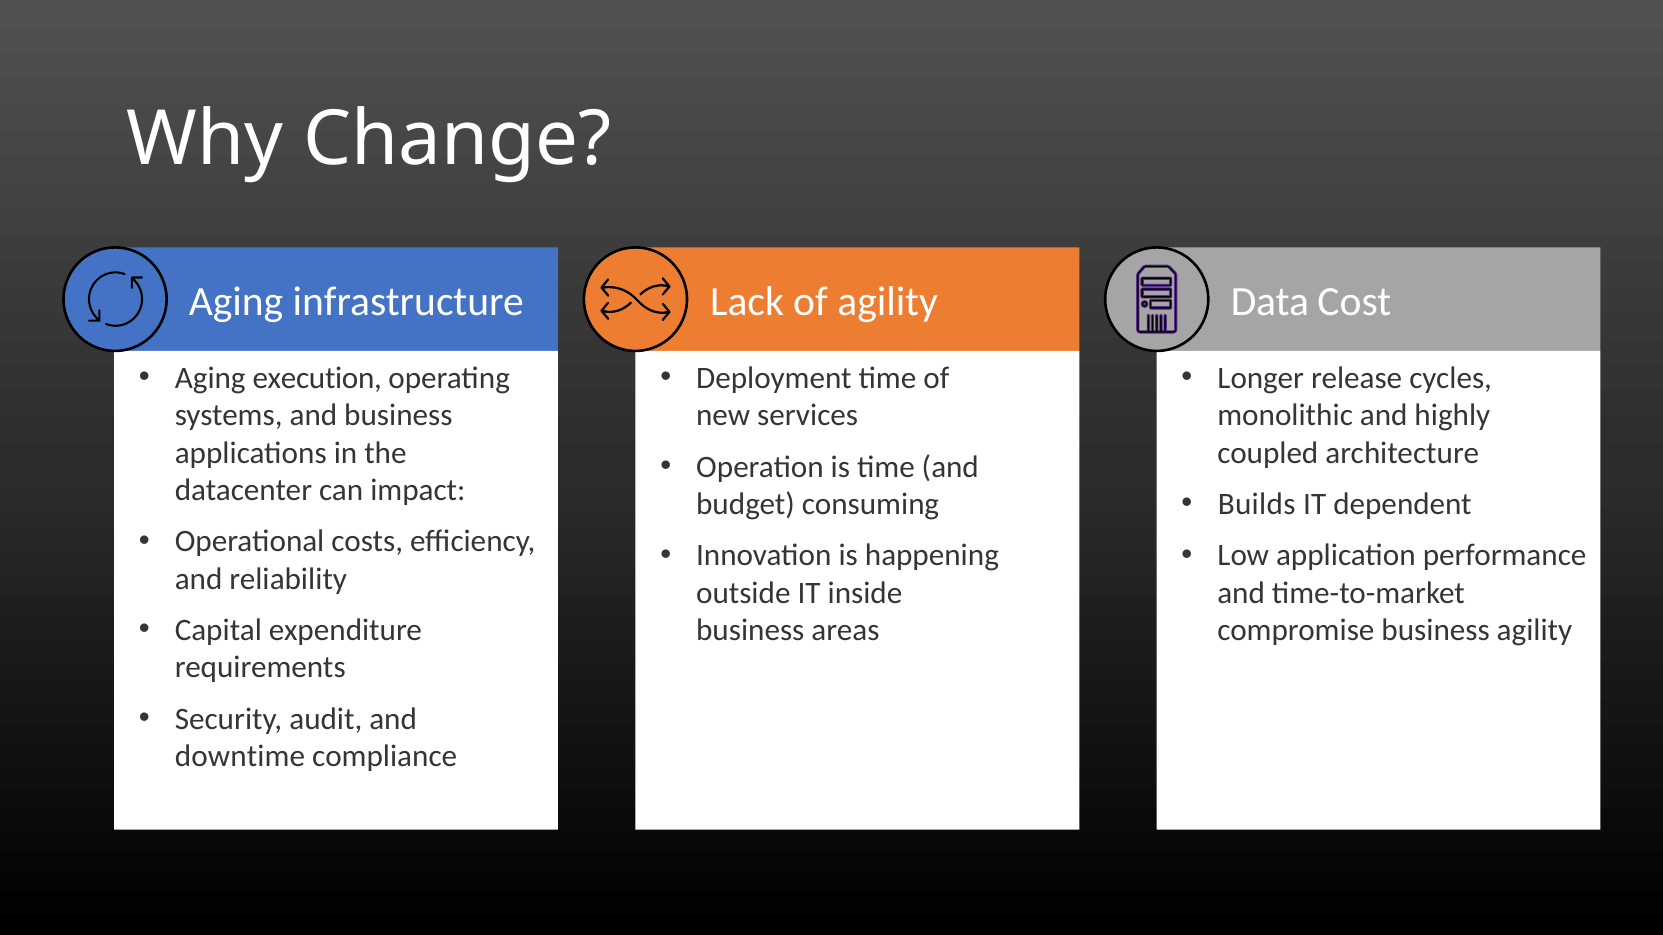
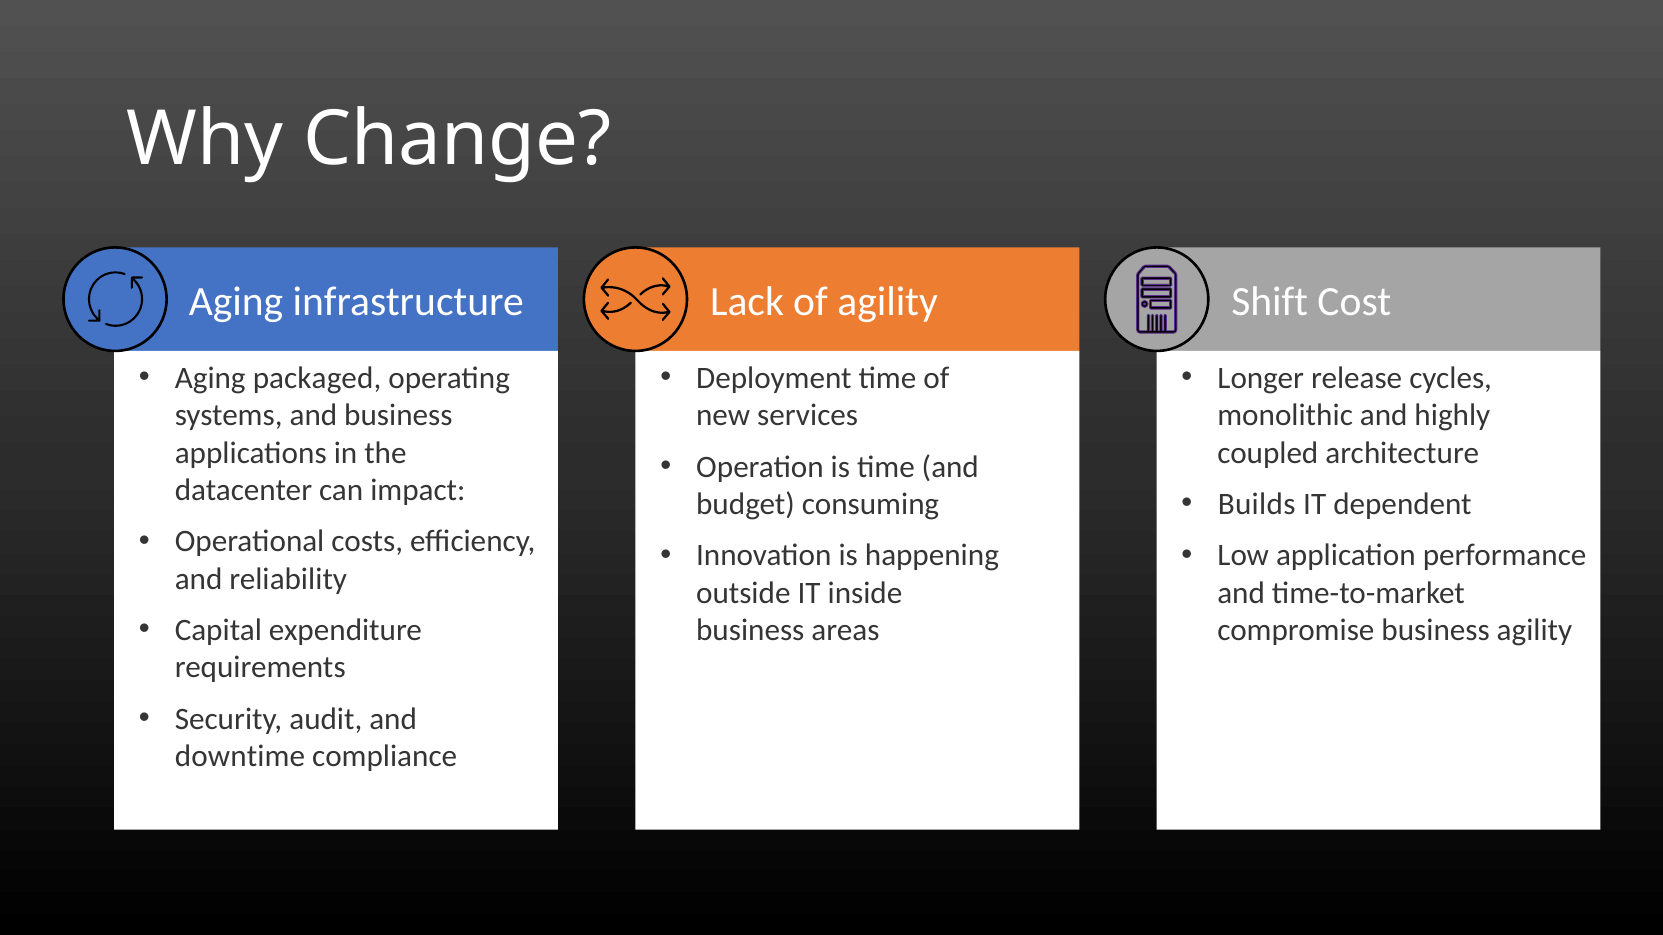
Data: Data -> Shift
execution: execution -> packaged
